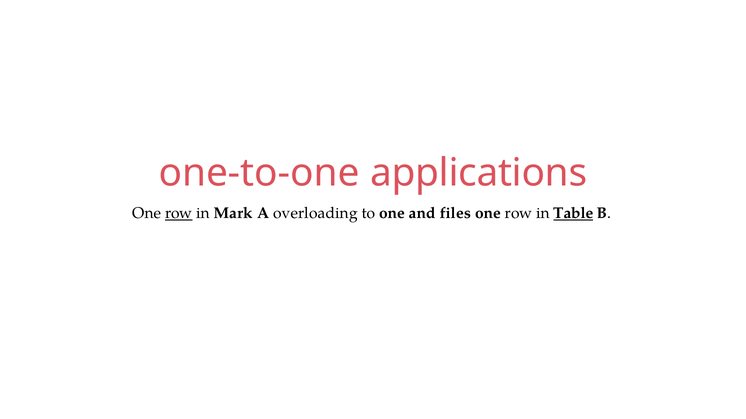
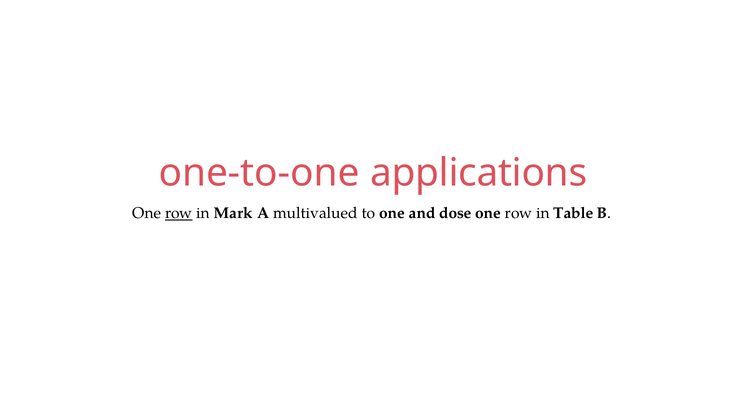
overloading: overloading -> multivalued
files: files -> dose
Table underline: present -> none
